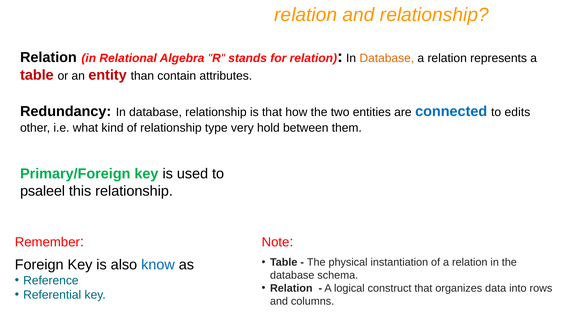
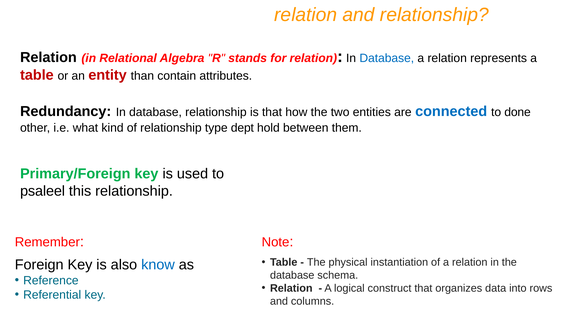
Database at (387, 58) colour: orange -> blue
edits: edits -> done
very: very -> dept
